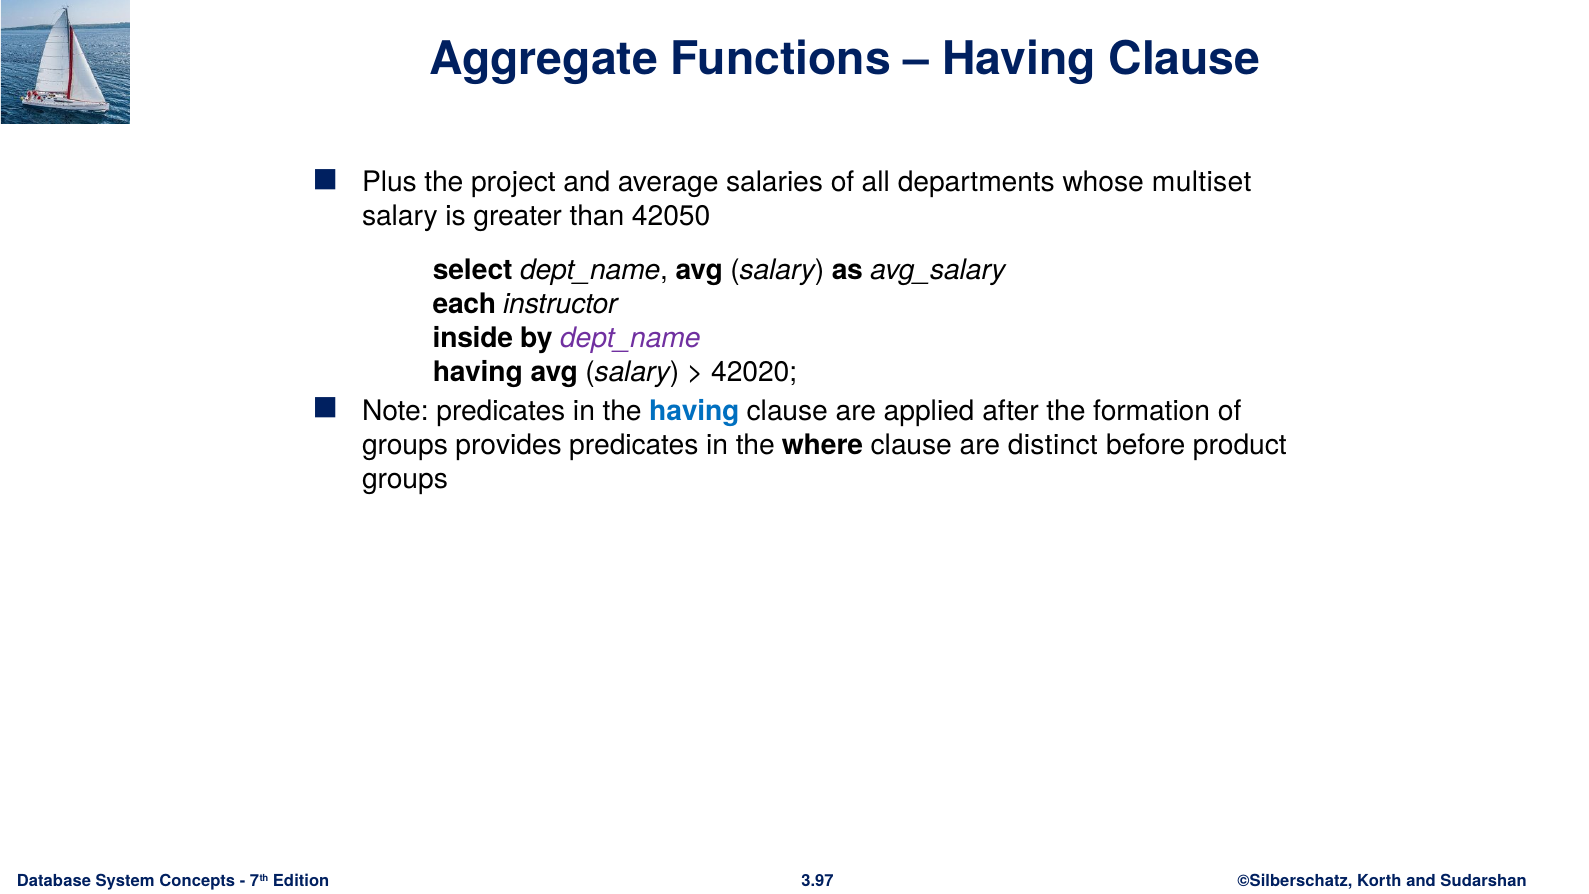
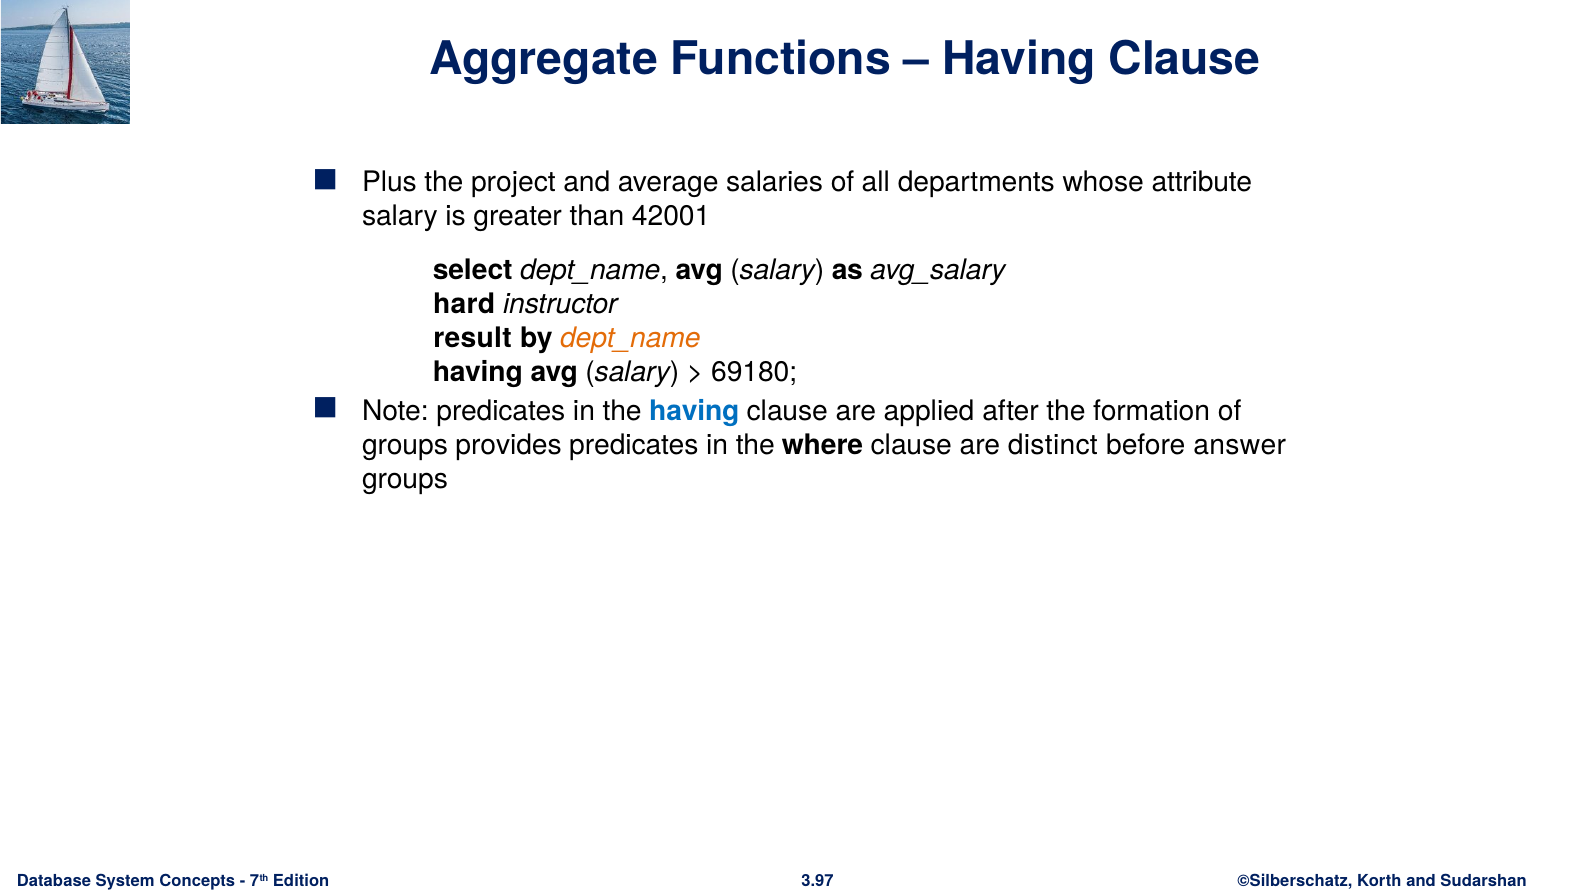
multiset: multiset -> attribute
42050: 42050 -> 42001
each: each -> hard
inside: inside -> result
dept_name at (630, 338) colour: purple -> orange
42020: 42020 -> 69180
product: product -> answer
